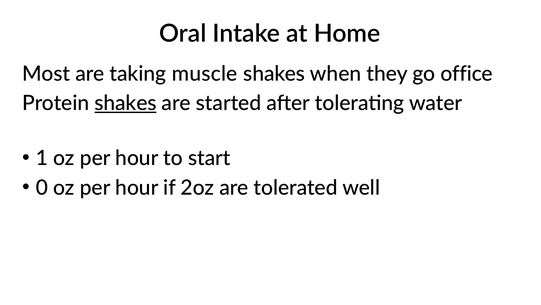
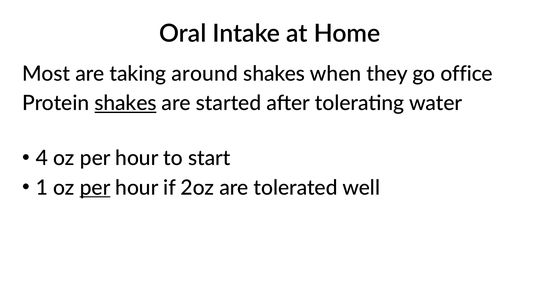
muscle: muscle -> around
1: 1 -> 4
0: 0 -> 1
per at (95, 187) underline: none -> present
